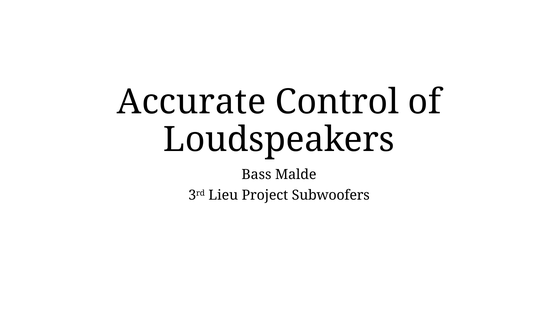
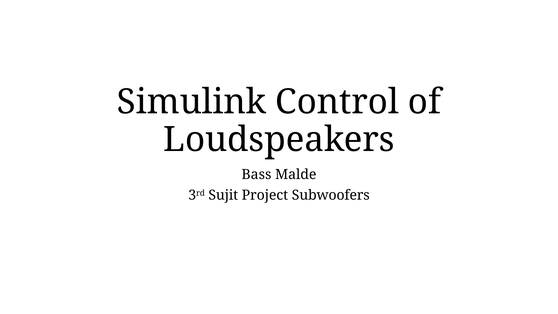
Accurate: Accurate -> Simulink
Lieu: Lieu -> Sujit
